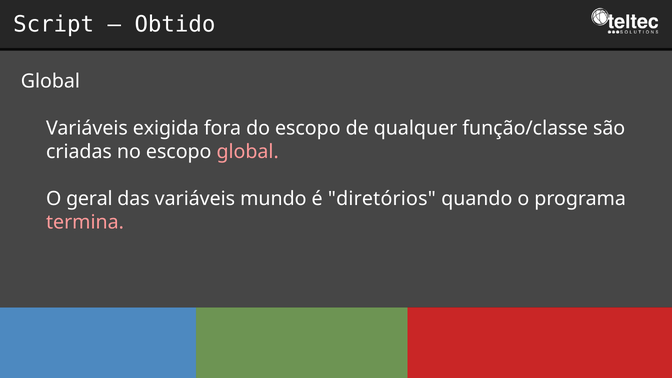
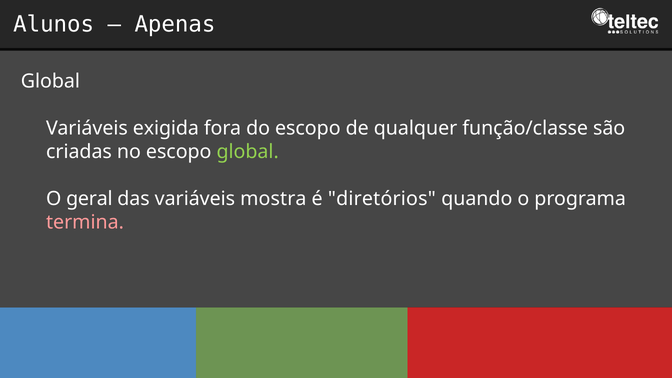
Script: Script -> Alunos
Obtido: Obtido -> Apenas
global at (248, 152) colour: pink -> light green
mundo: mundo -> mostra
